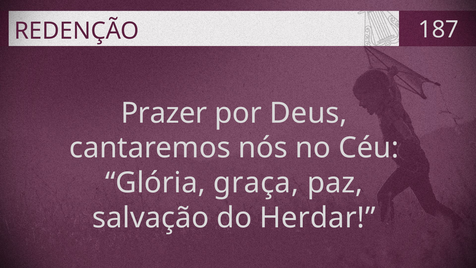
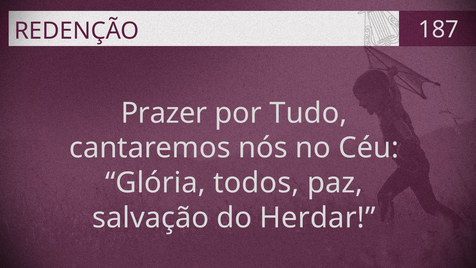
Deus: Deus -> Tudo
graça: graça -> todos
